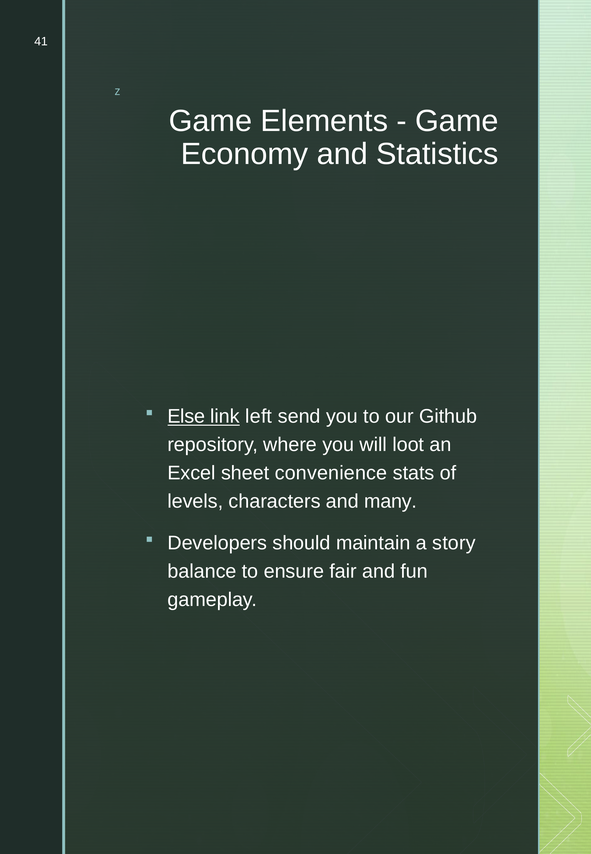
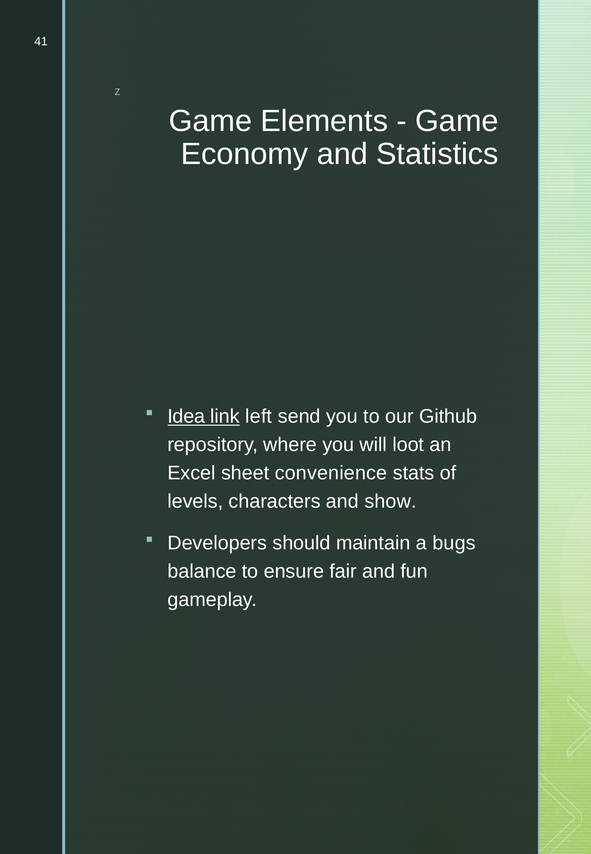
Else: Else -> Idea
many: many -> show
story: story -> bugs
